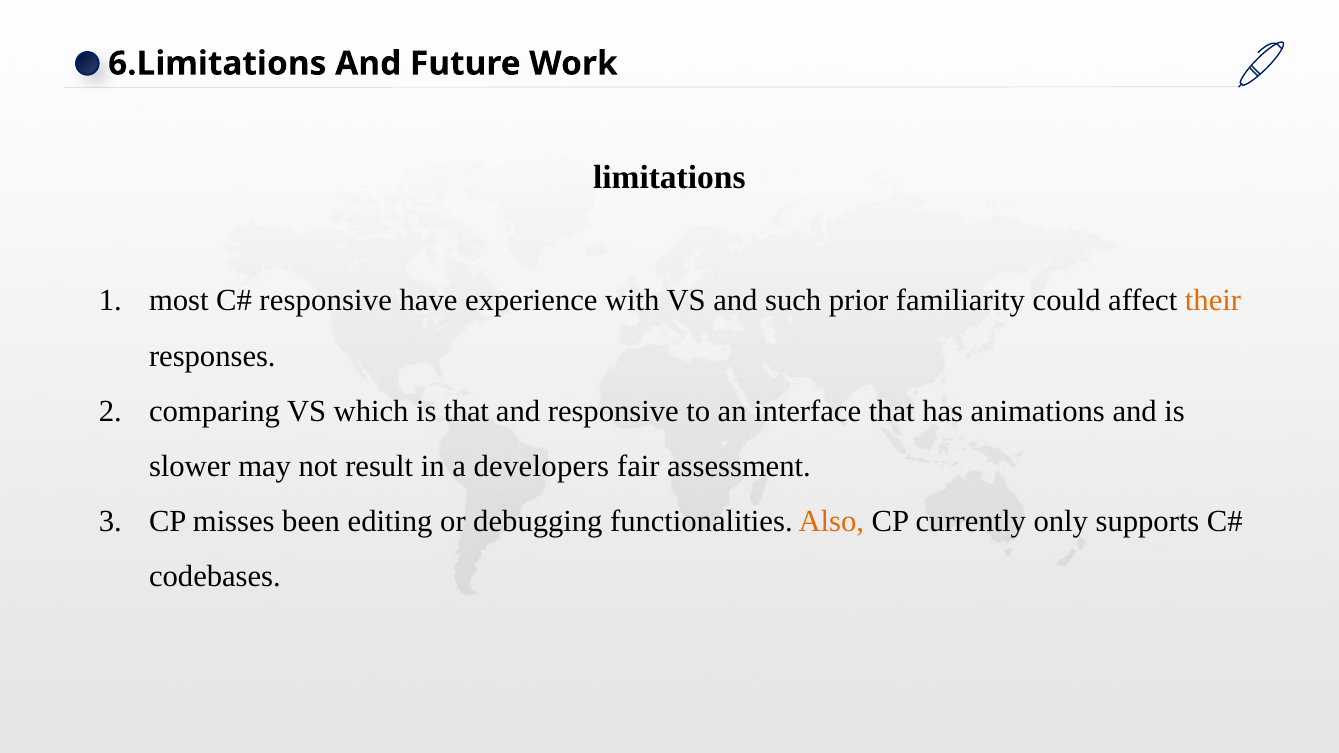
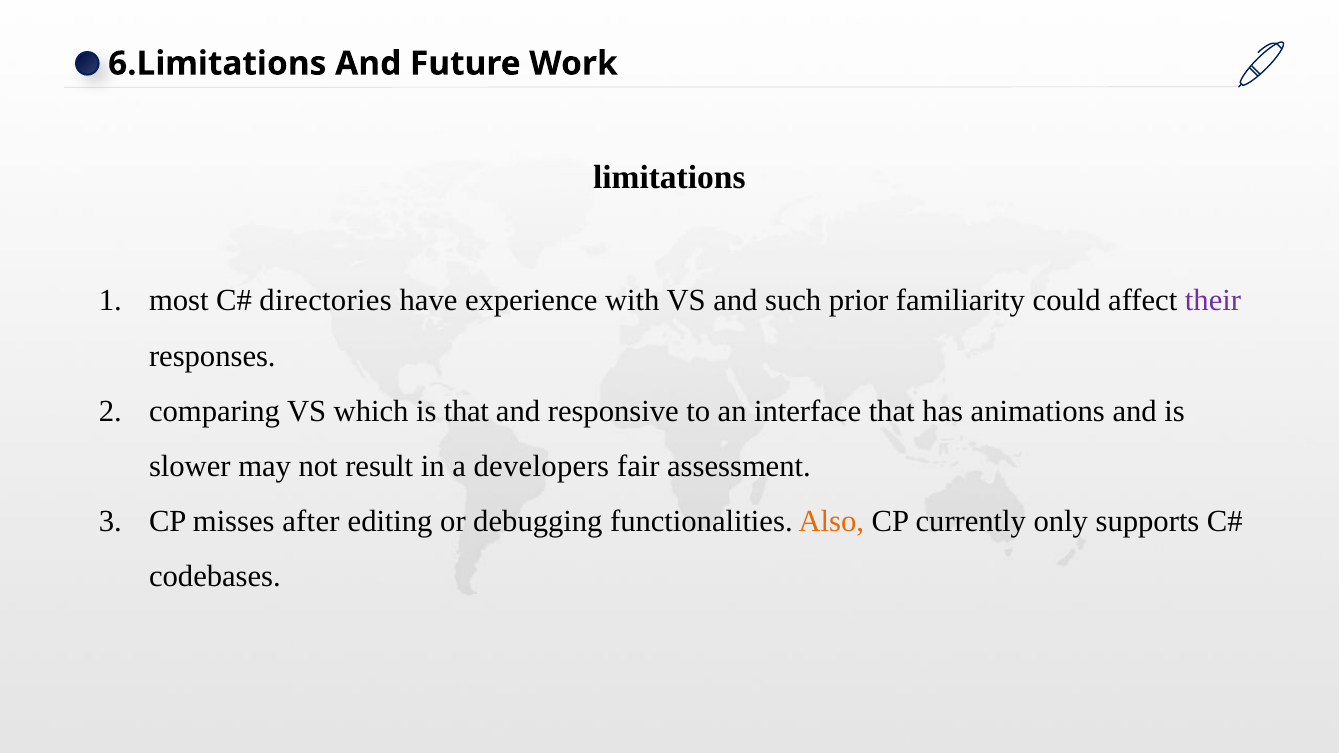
responsive at (326, 301): responsive -> directories
their colour: orange -> purple
been: been -> after
